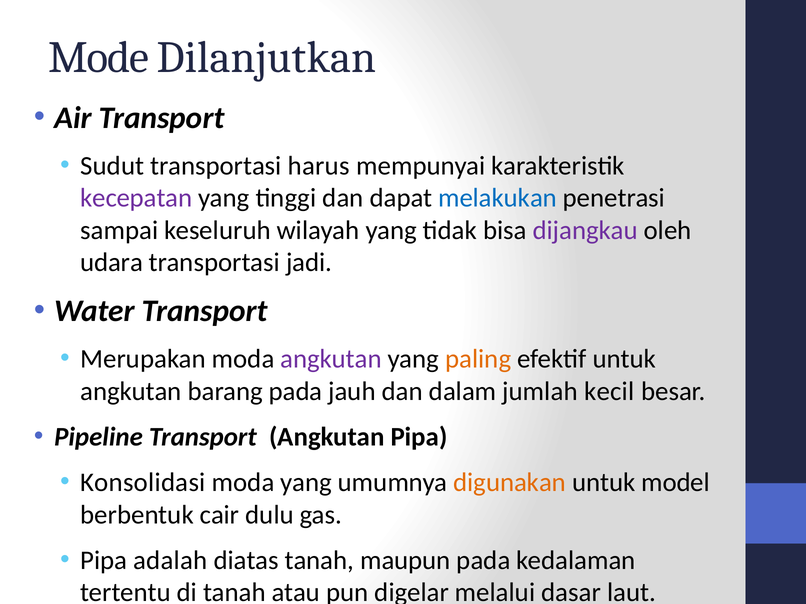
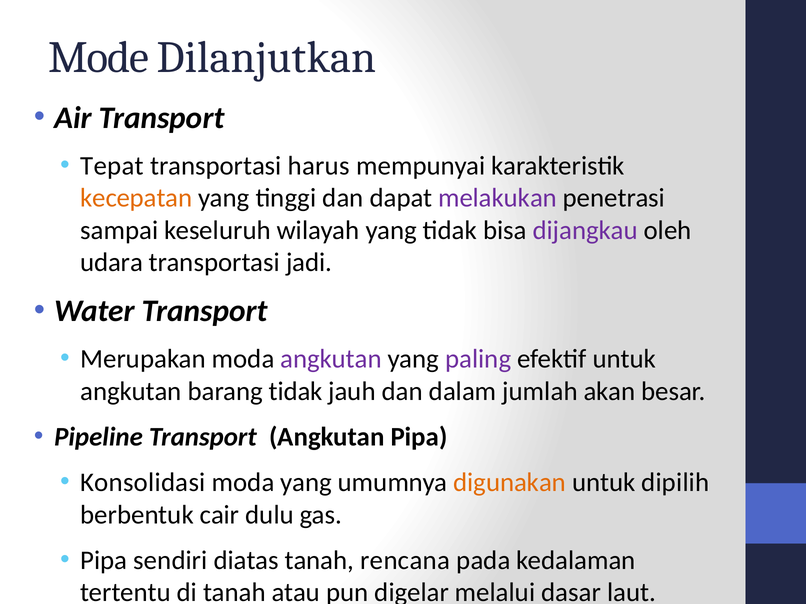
Sudut: Sudut -> Tepat
kecepatan colour: purple -> orange
melakukan colour: blue -> purple
paling colour: orange -> purple
barang pada: pada -> tidak
kecil: kecil -> akan
model: model -> dipilih
adalah: adalah -> sendiri
maupun: maupun -> rencana
